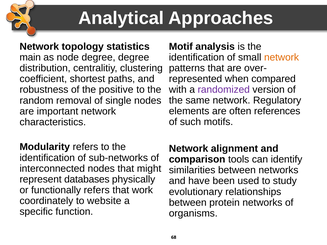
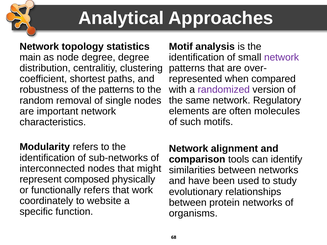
network at (282, 57) colour: orange -> purple
the positive: positive -> patterns
references: references -> molecules
databases: databases -> composed
